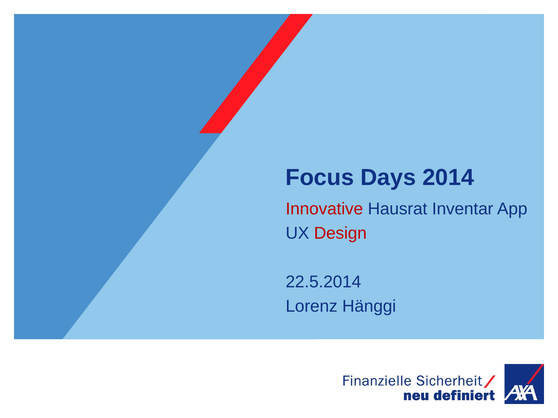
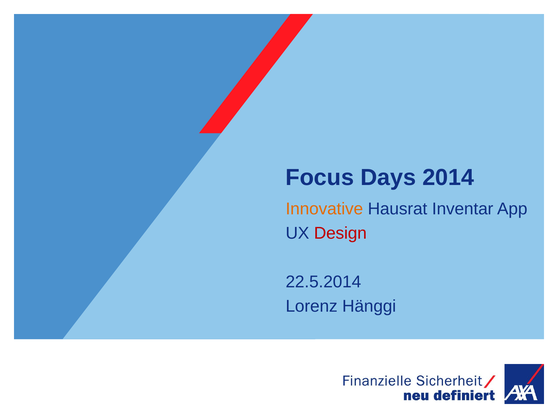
Innovative colour: red -> orange
